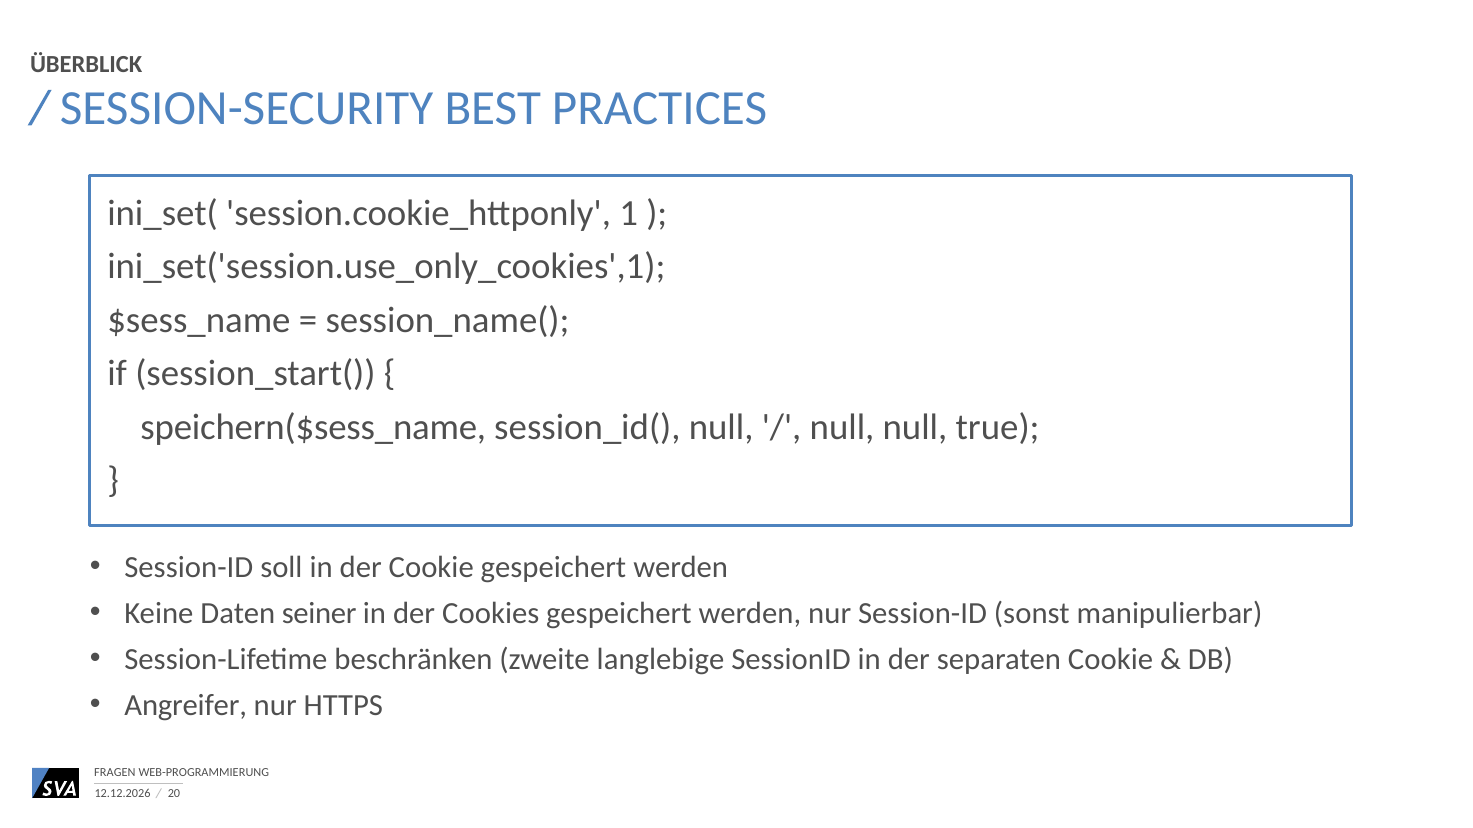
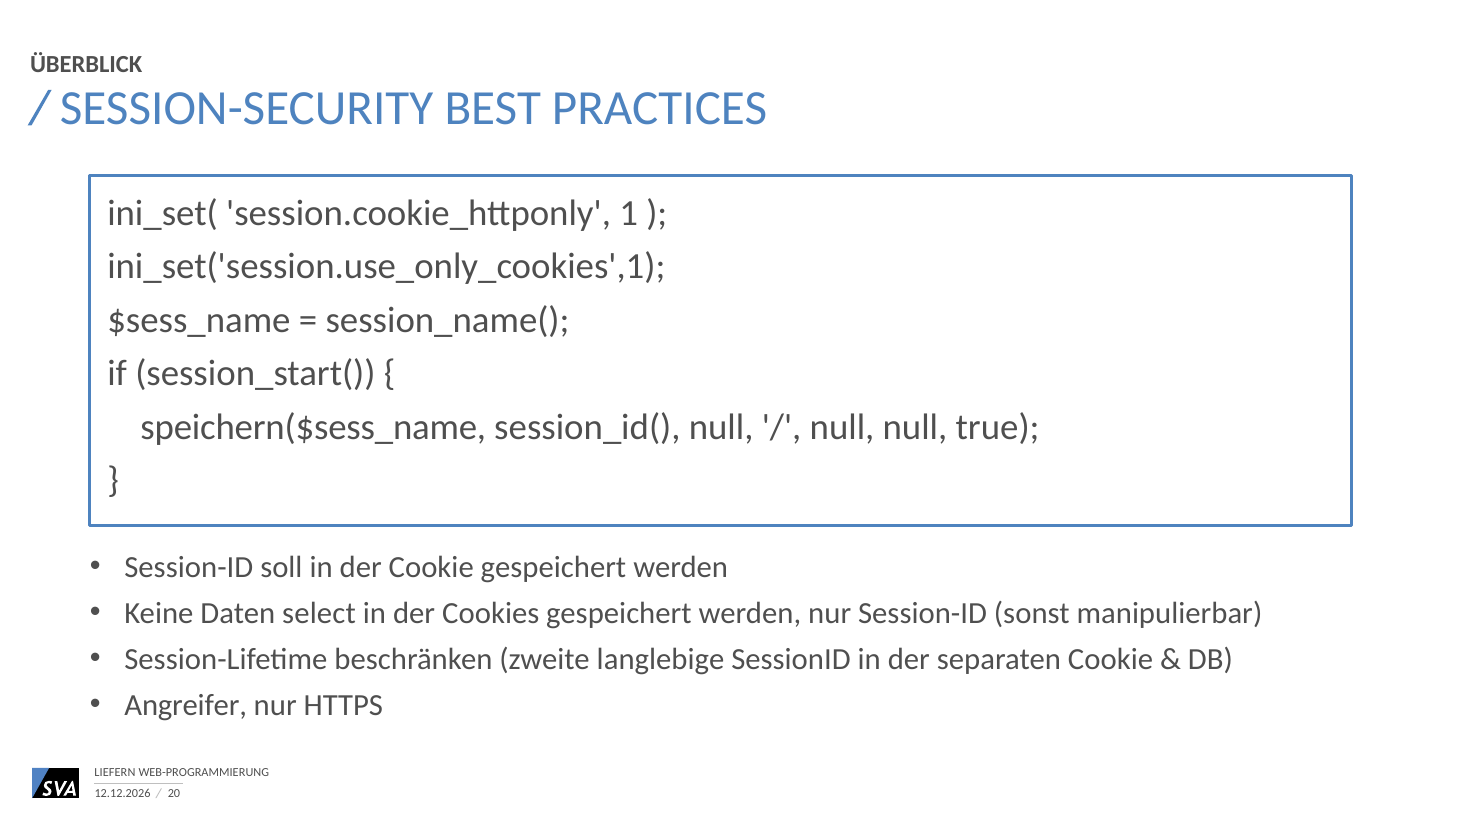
seiner: seiner -> select
FRAGEN: FRAGEN -> LIEFERN
